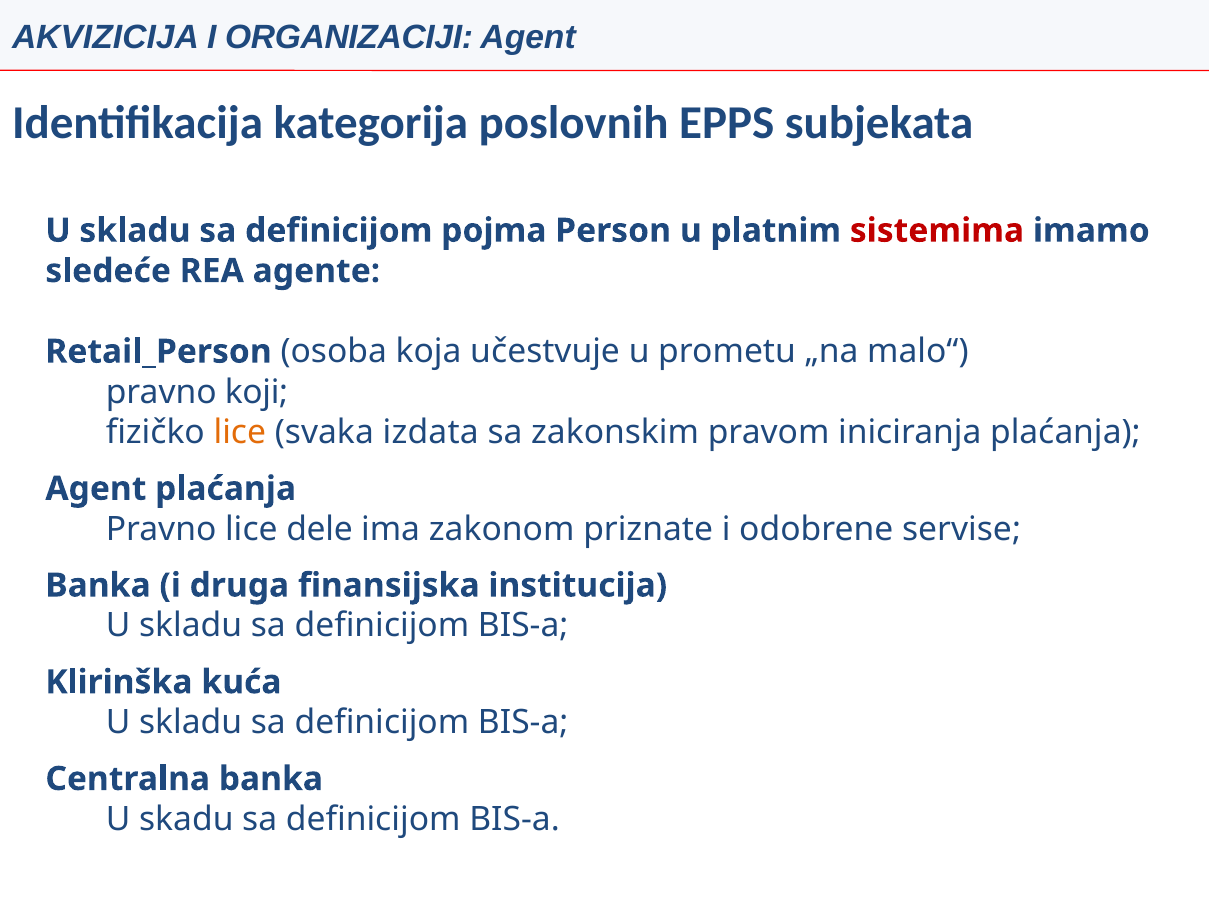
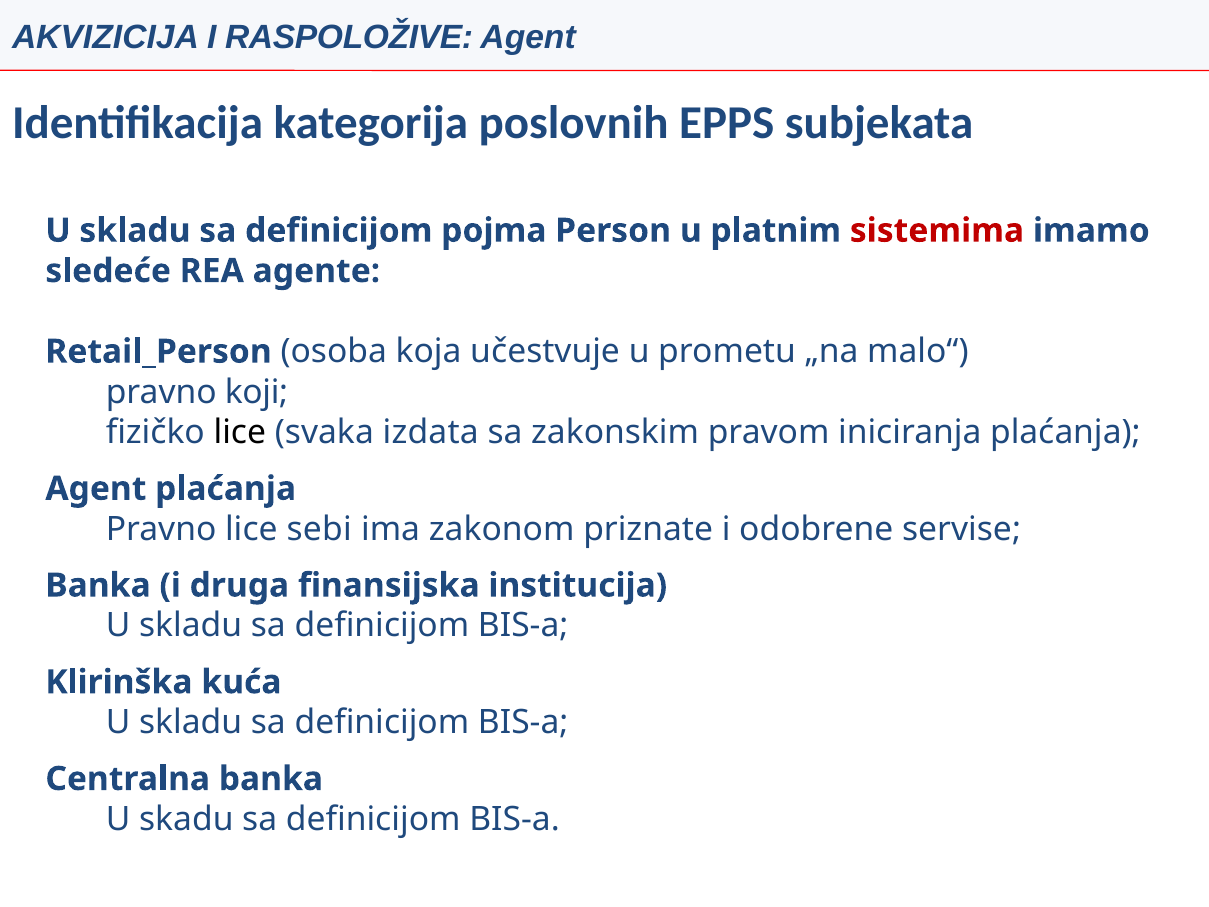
ORGANIZACIJI: ORGANIZACIJI -> RASPOLOŽIVE
lice at (240, 432) colour: orange -> black
dele: dele -> sebi
